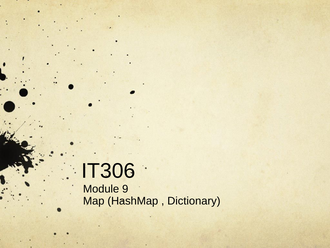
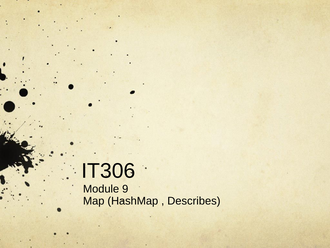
Dictionary: Dictionary -> Describes
